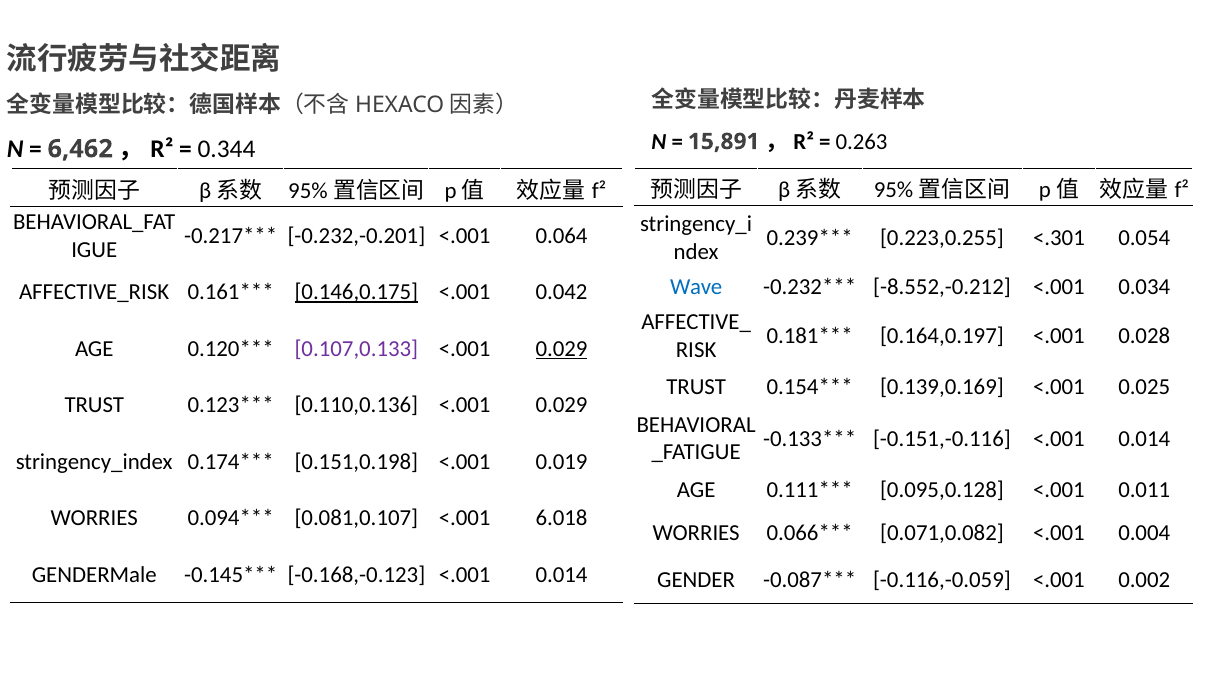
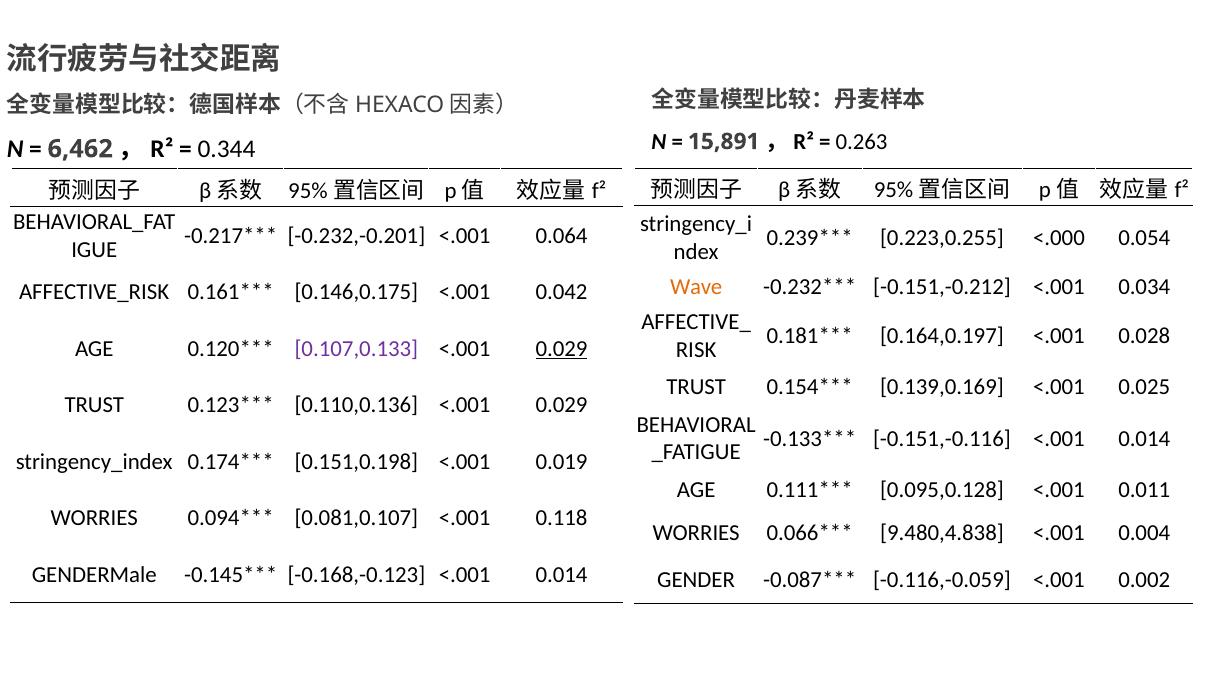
<.301: <.301 -> <.000
Wave colour: blue -> orange
-8.552,-0.212: -8.552,-0.212 -> -0.151,-0.212
0.146,0.175 underline: present -> none
6.018: 6.018 -> 0.118
0.071,0.082: 0.071,0.082 -> 9.480,4.838
